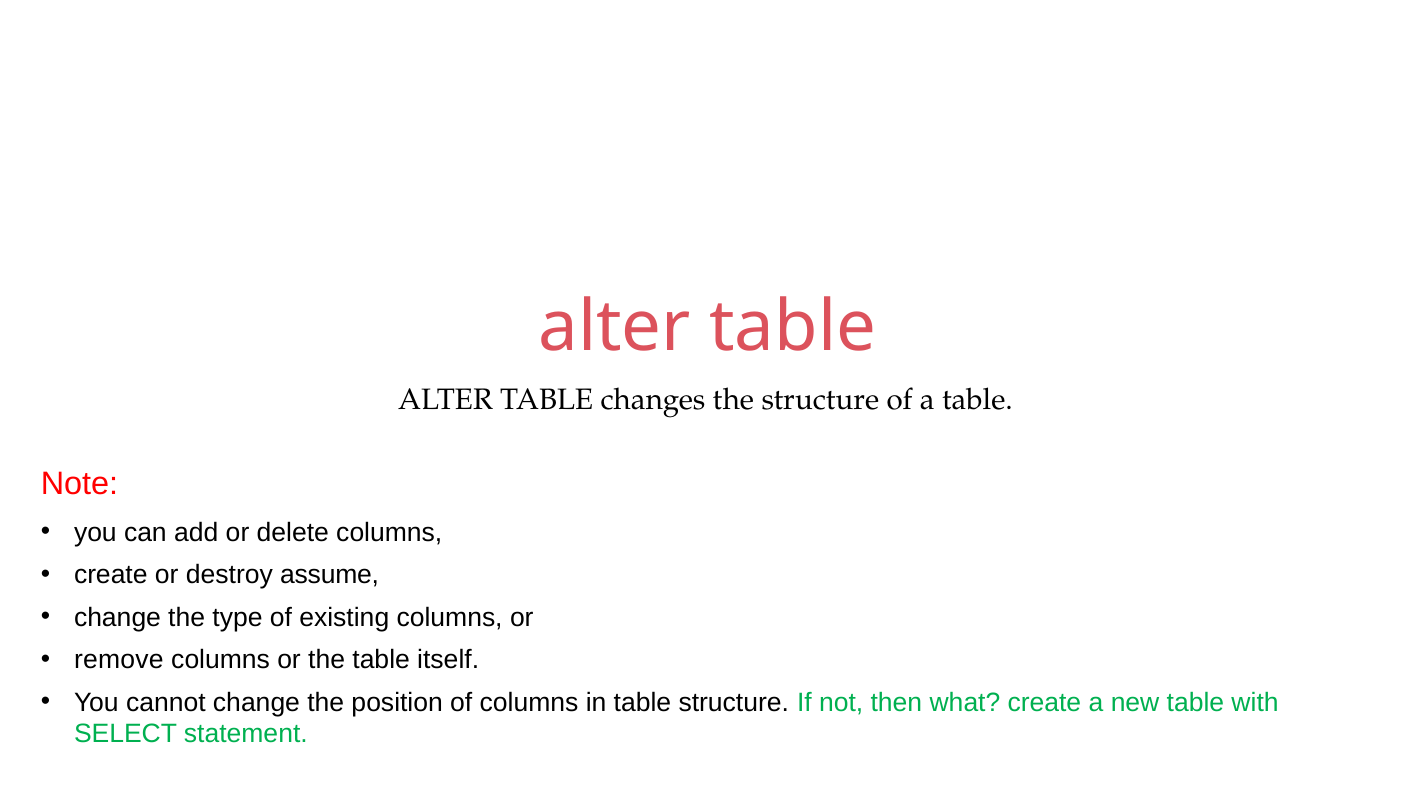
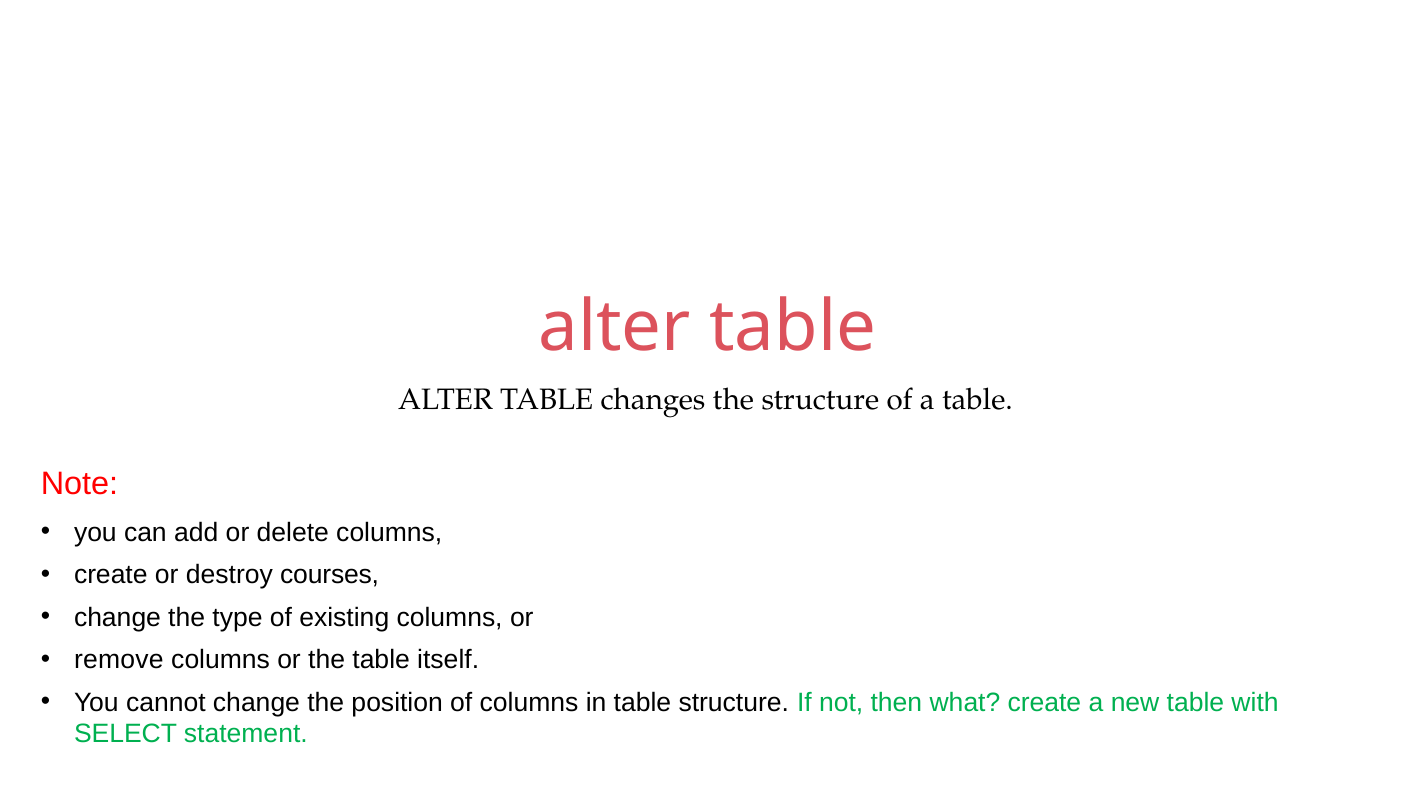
assume: assume -> courses
